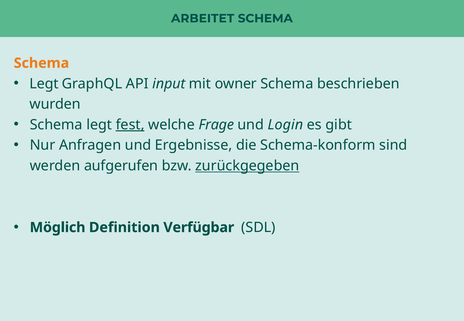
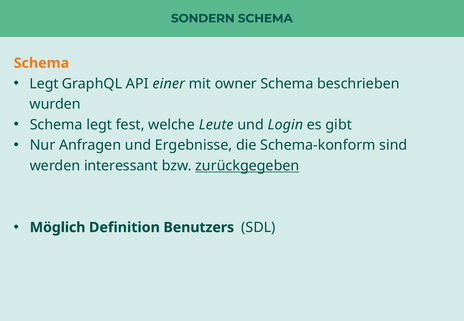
ARBEITET: ARBEITET -> SONDERN
input: input -> einer
fest underline: present -> none
Frage: Frage -> Leute
aufgerufen: aufgerufen -> interessant
Verfügbar: Verfügbar -> Benutzers
